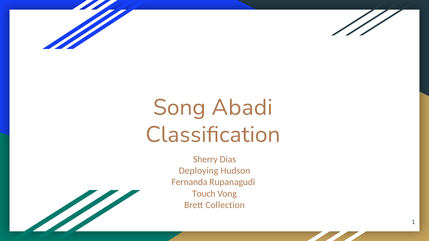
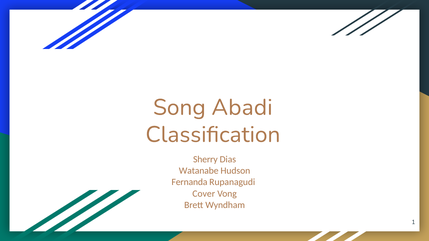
Deploying: Deploying -> Watanabe
Touch: Touch -> Cover
Collection: Collection -> Wyndham
